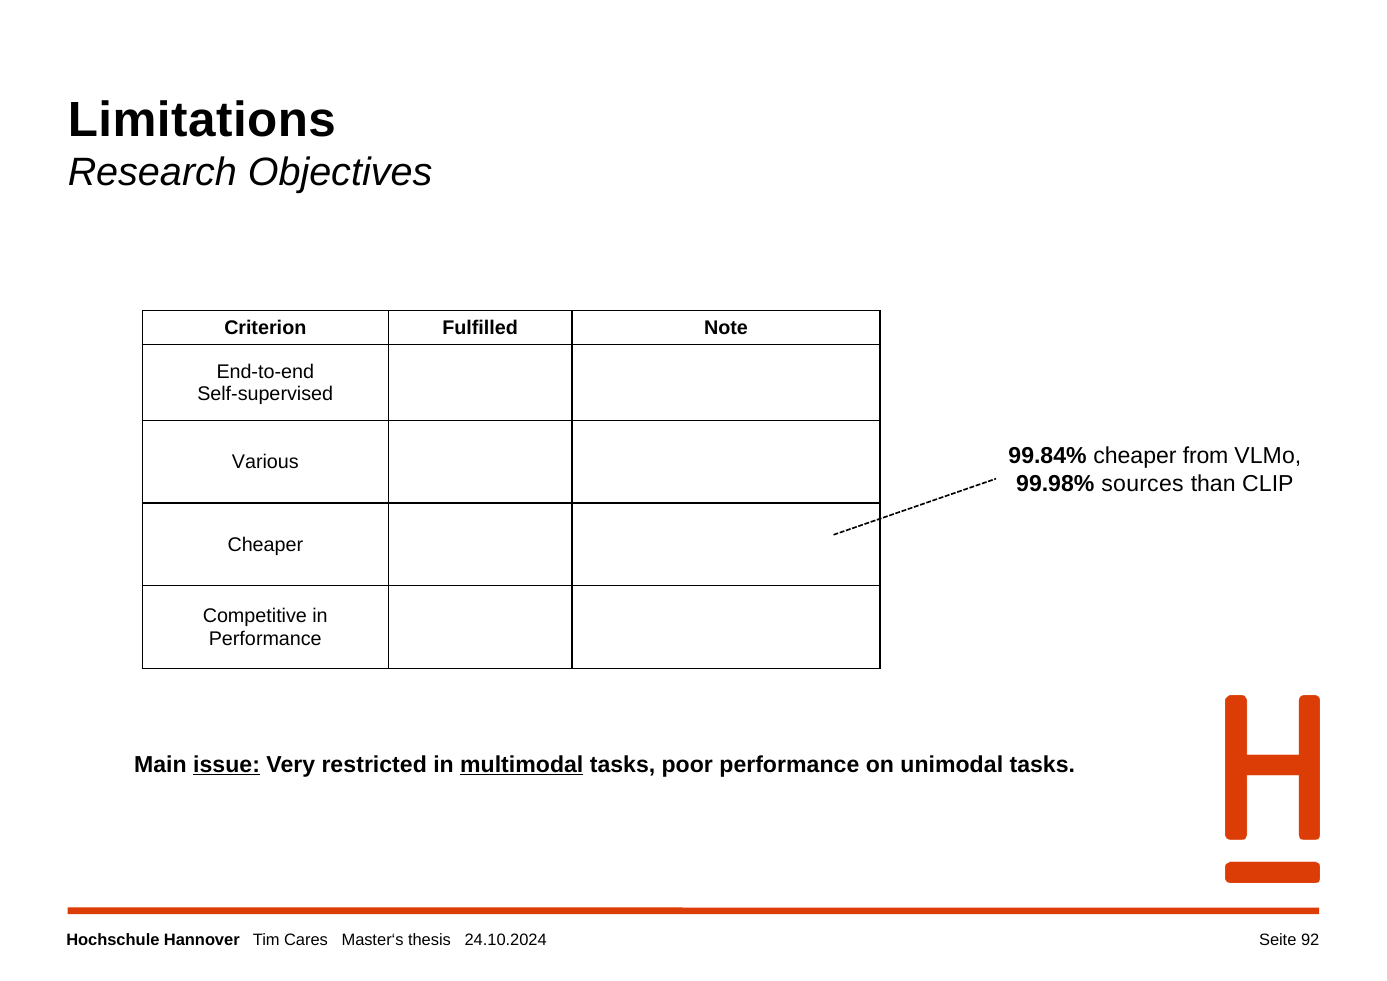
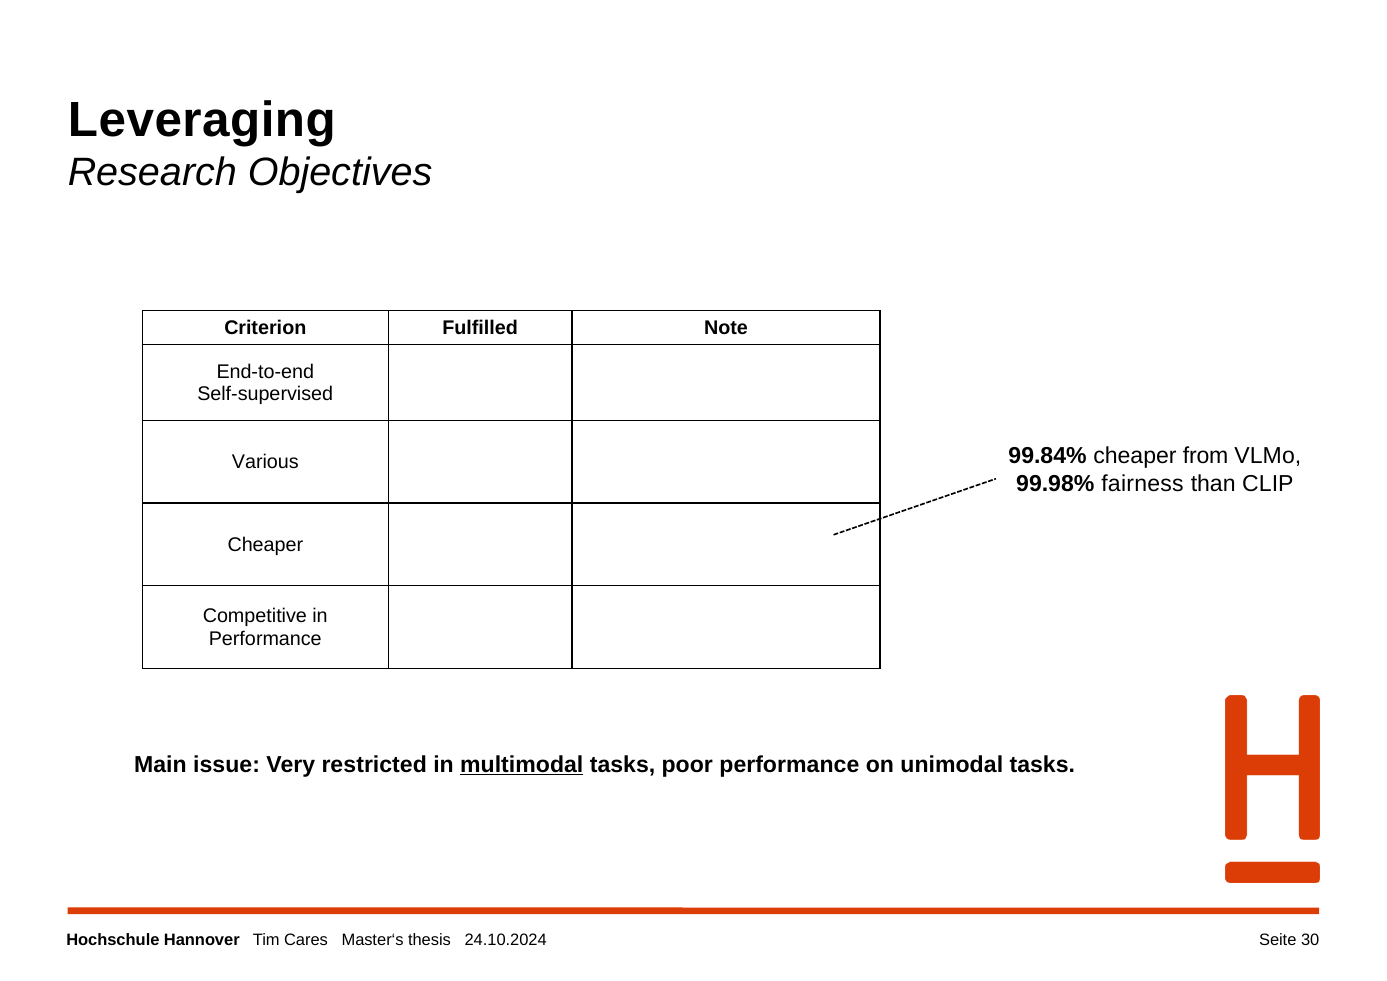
Limitations: Limitations -> Leveraging
99.98% sources: sources -> fairness
issue underline: present -> none
92: 92 -> 30
